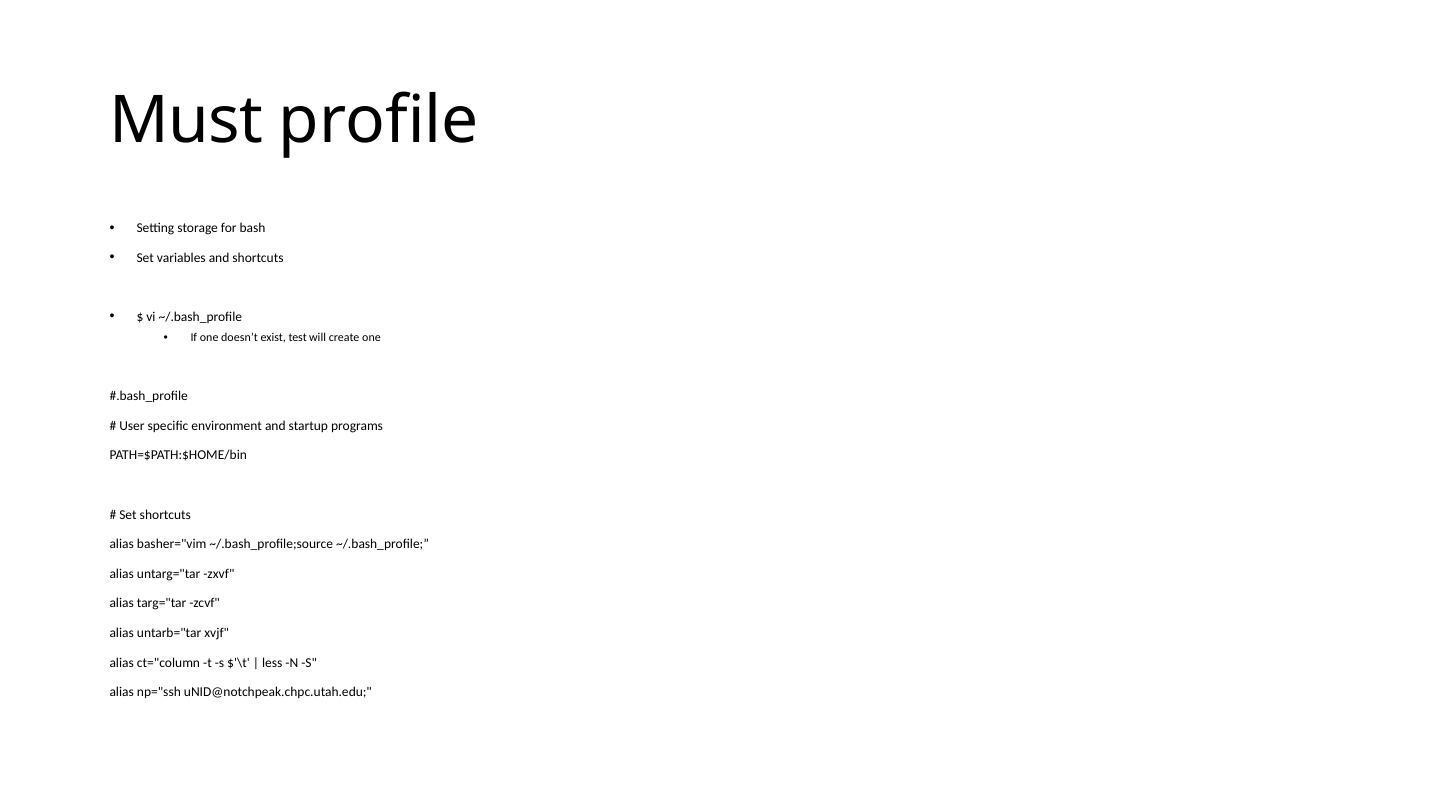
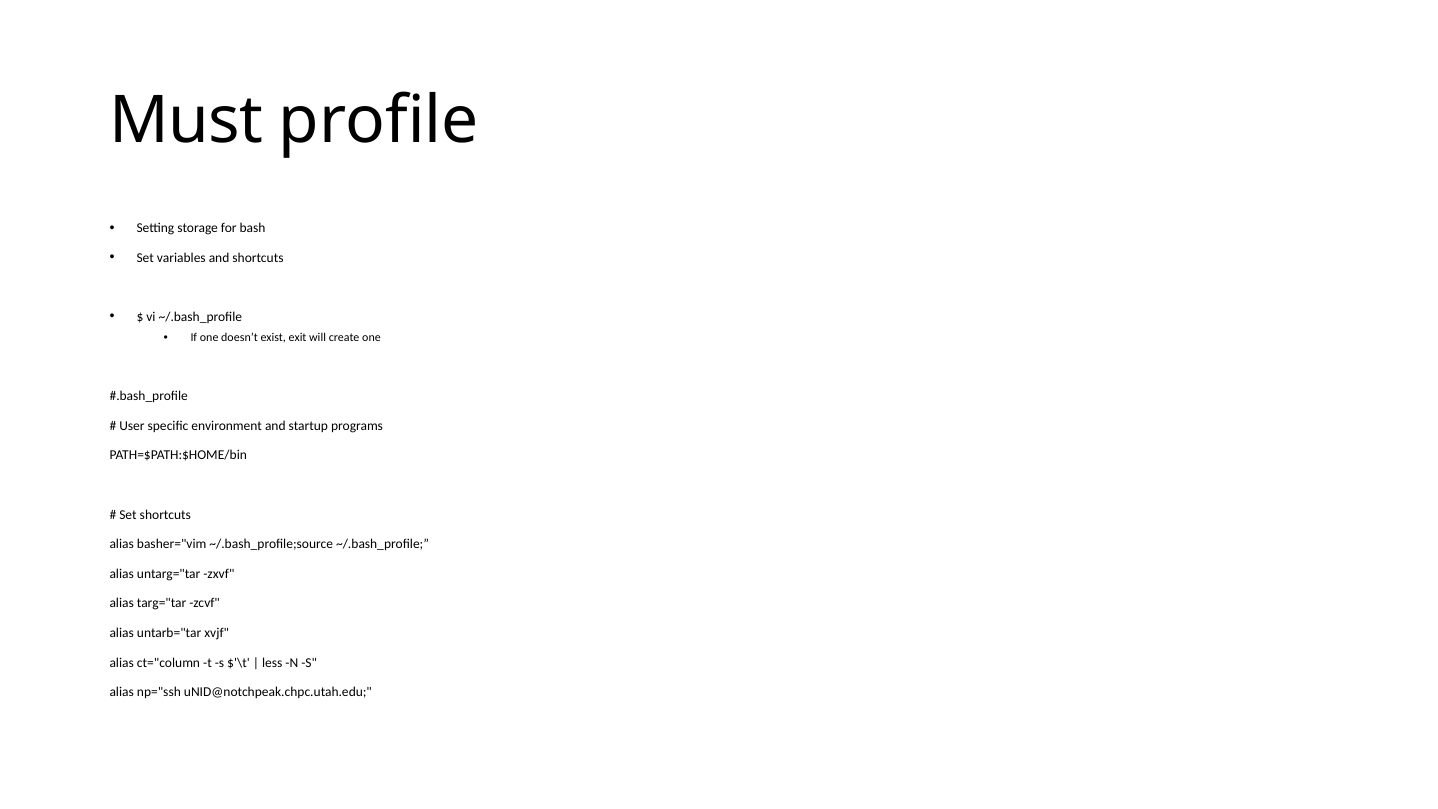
test: test -> exit
